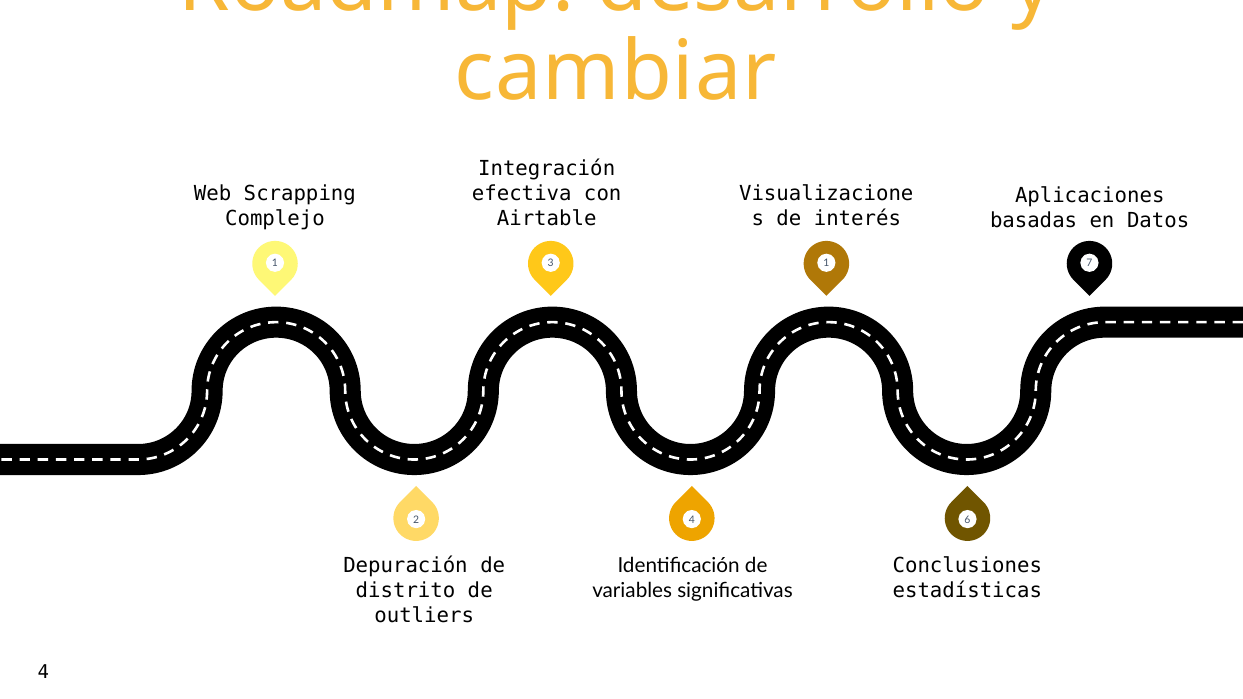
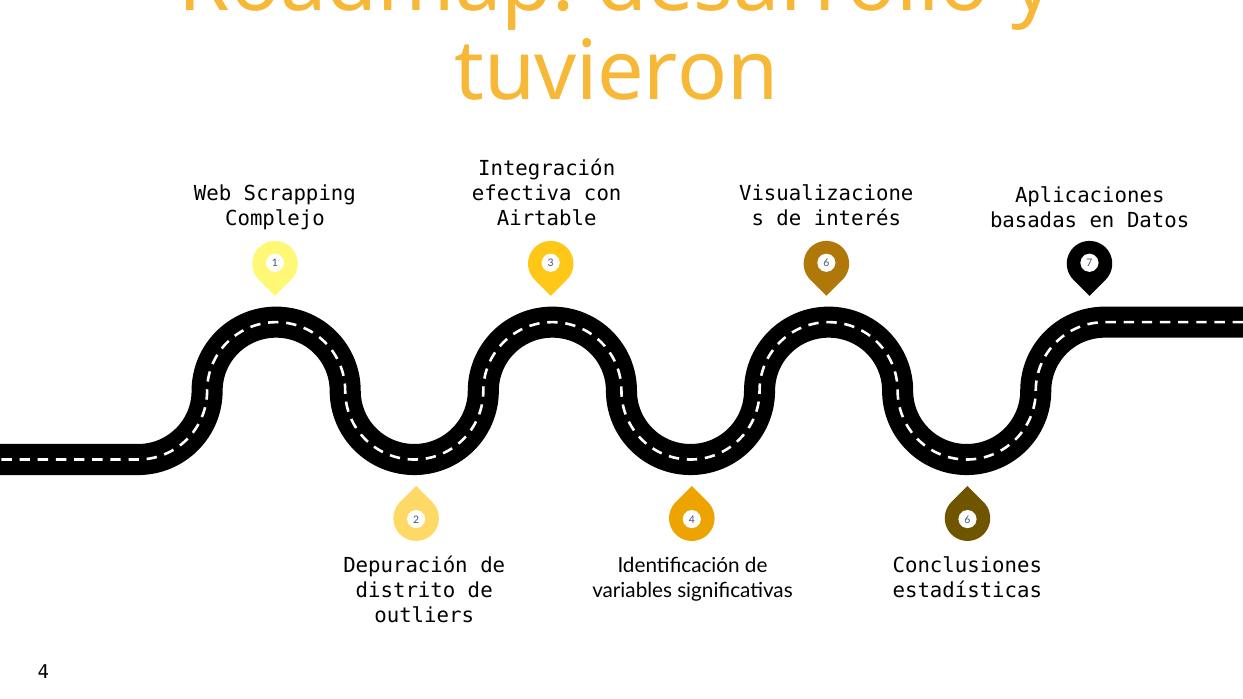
cambiar: cambiar -> tuvieron
3 1: 1 -> 6
